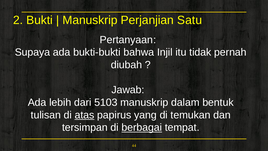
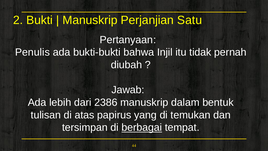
Supaya: Supaya -> Penulis
5103: 5103 -> 2386
atas underline: present -> none
